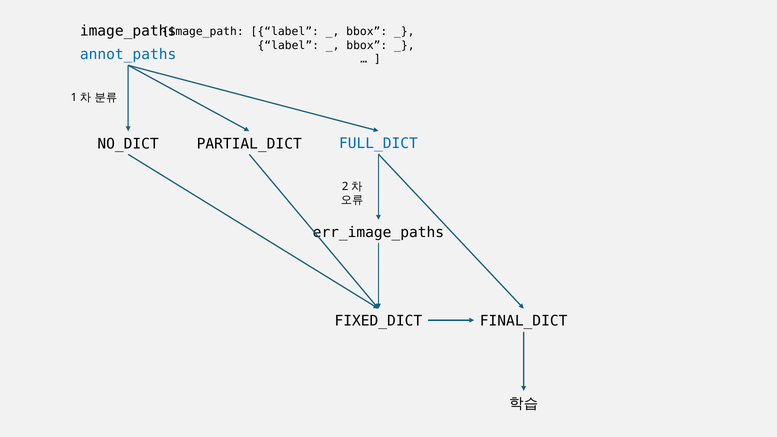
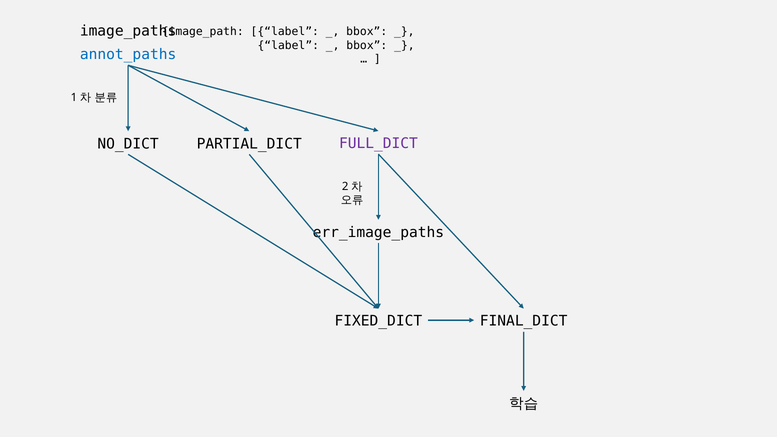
FULL_DICT colour: blue -> purple
